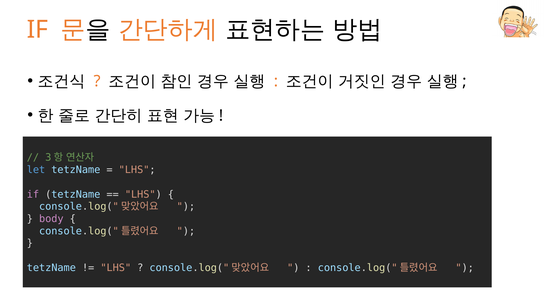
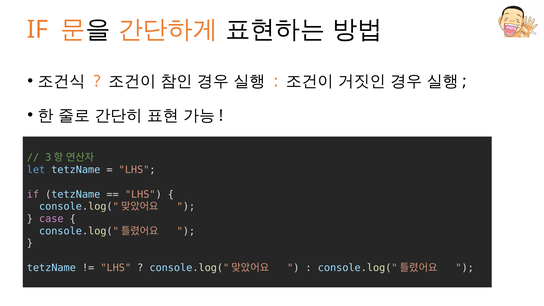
body: body -> case
